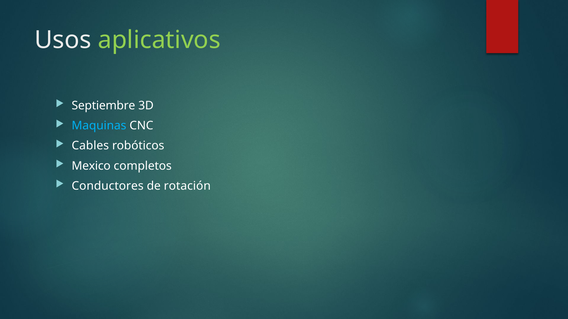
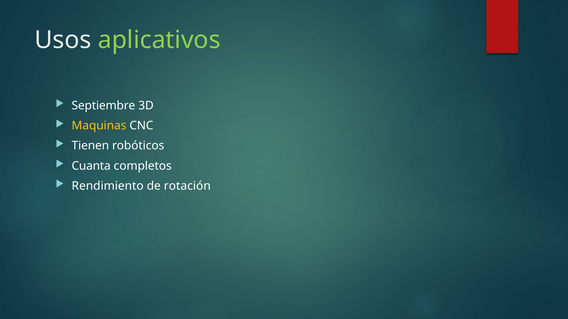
Maquinas colour: light blue -> yellow
Cables: Cables -> Tienen
Mexico: Mexico -> Cuanta
Conductores: Conductores -> Rendimiento
